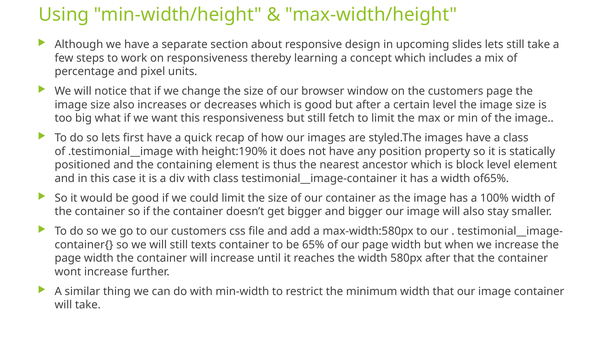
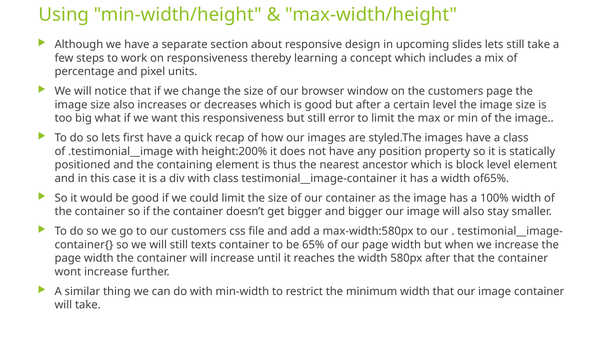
fetch: fetch -> error
height:190%: height:190% -> height:200%
